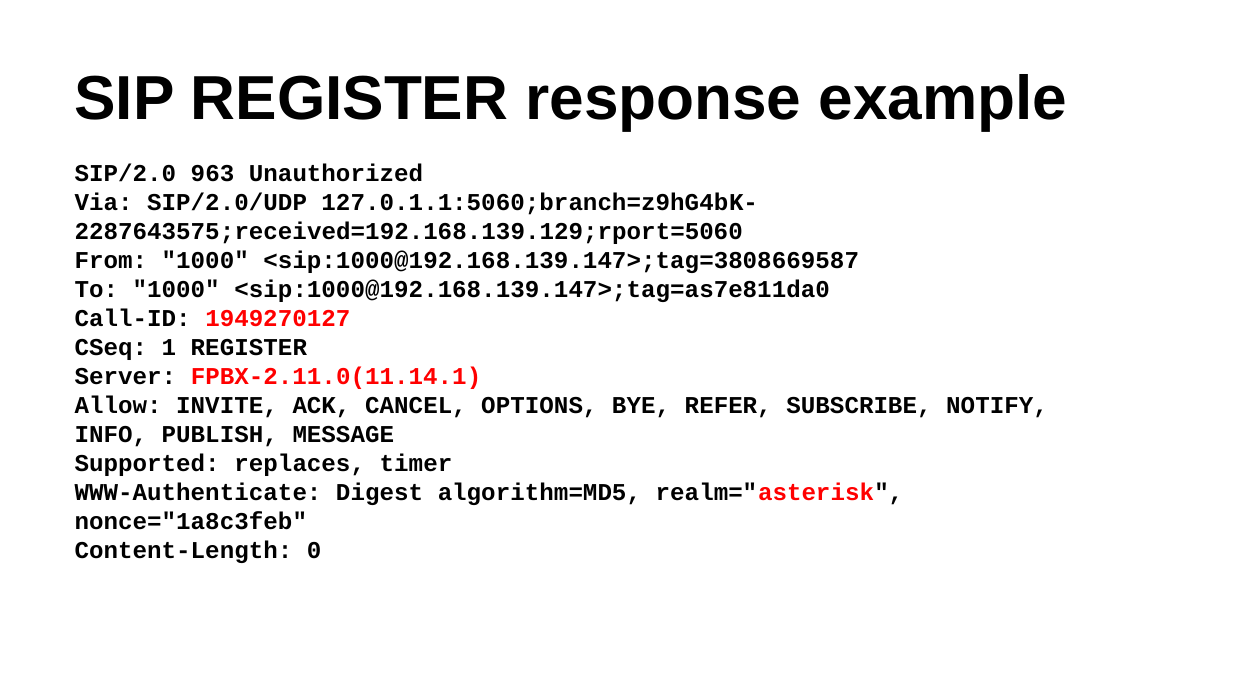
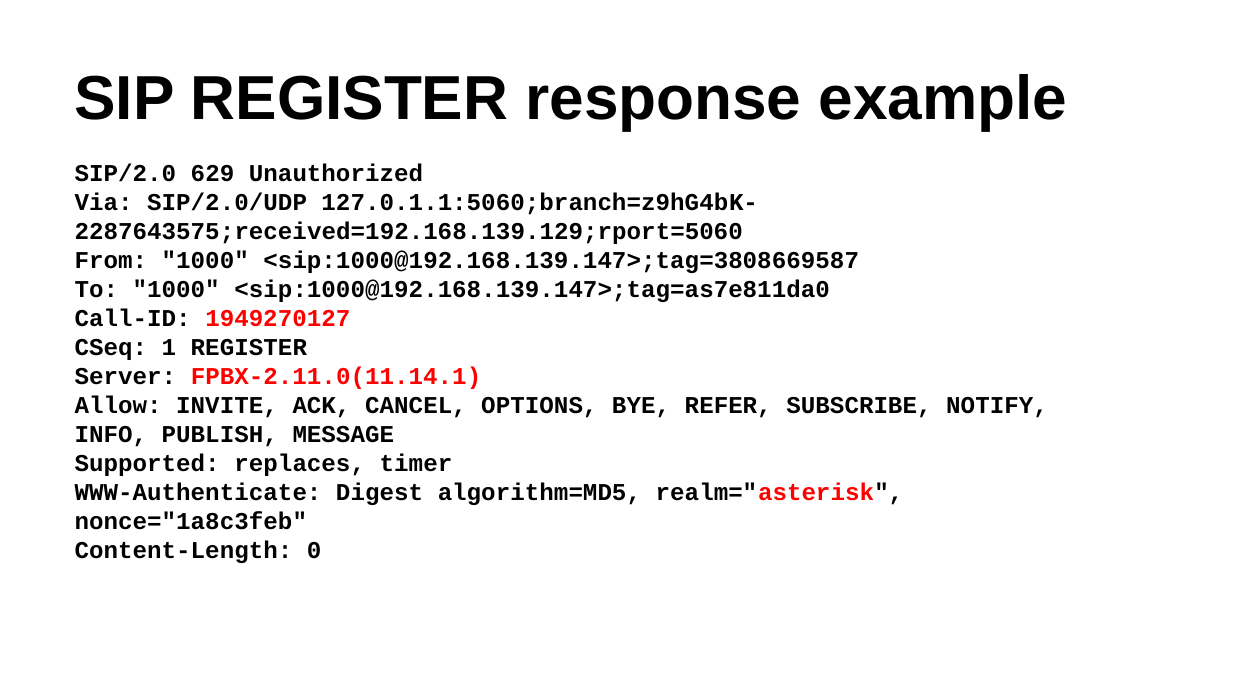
963: 963 -> 629
